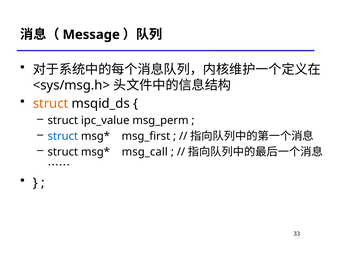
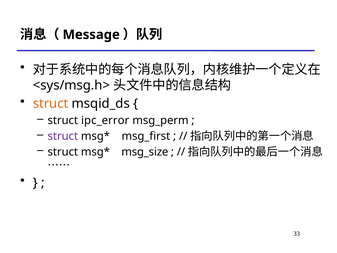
ipc_value: ipc_value -> ipc_error
struct at (63, 136) colour: blue -> purple
msg_call: msg_call -> msg_size
